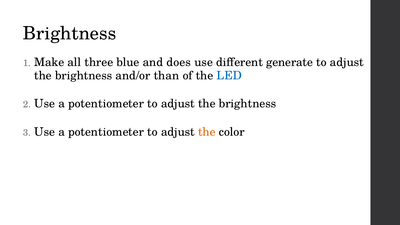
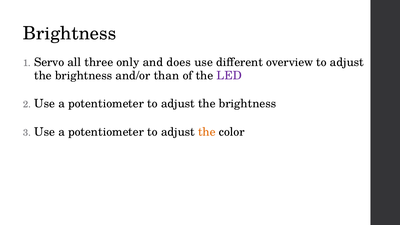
Make: Make -> Servo
blue: blue -> only
generate: generate -> overview
LED colour: blue -> purple
